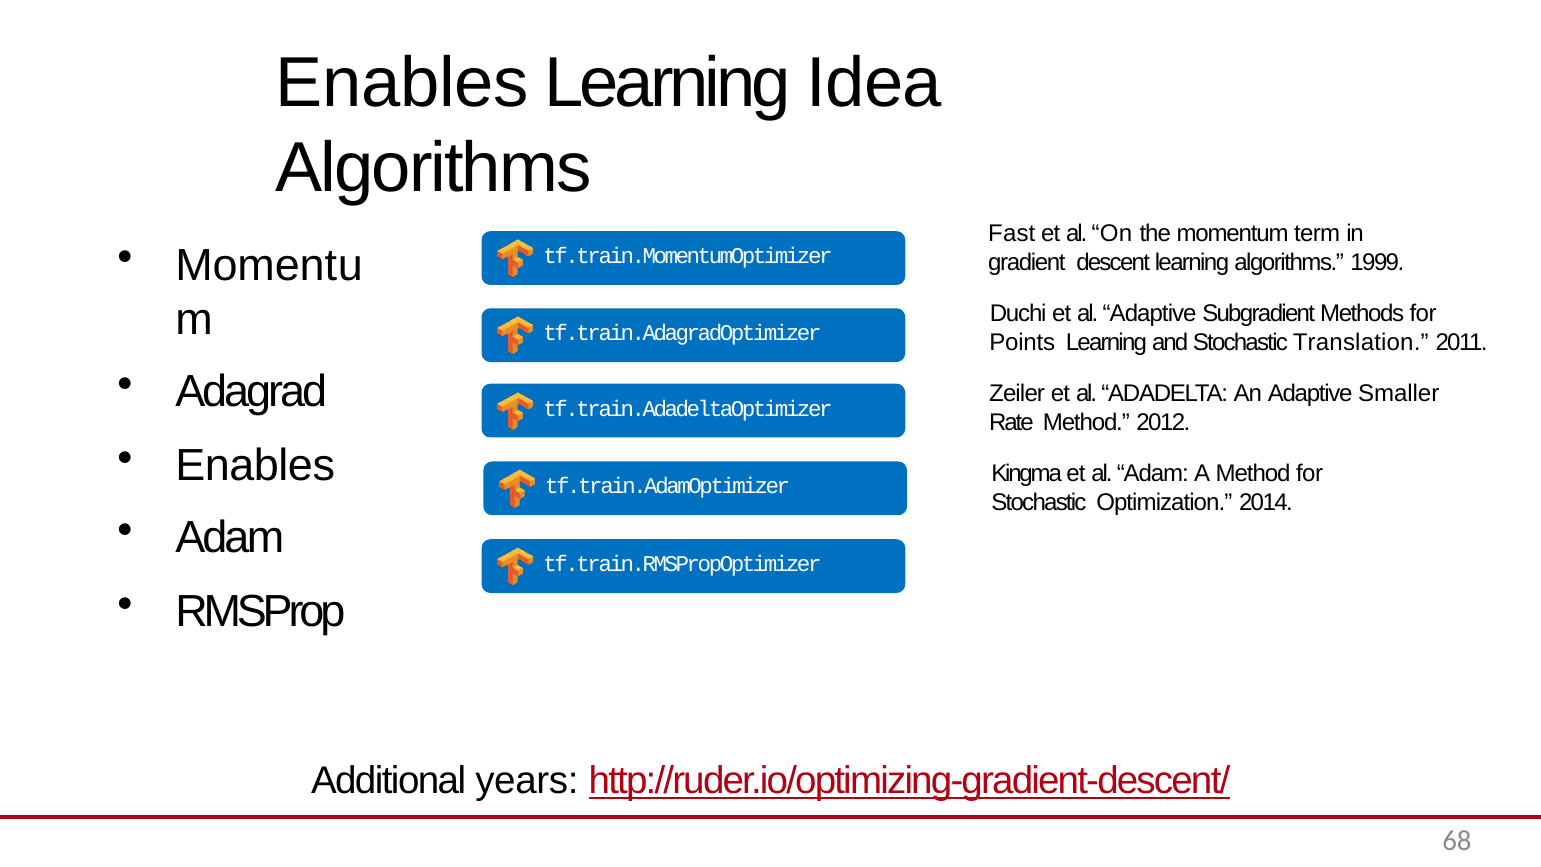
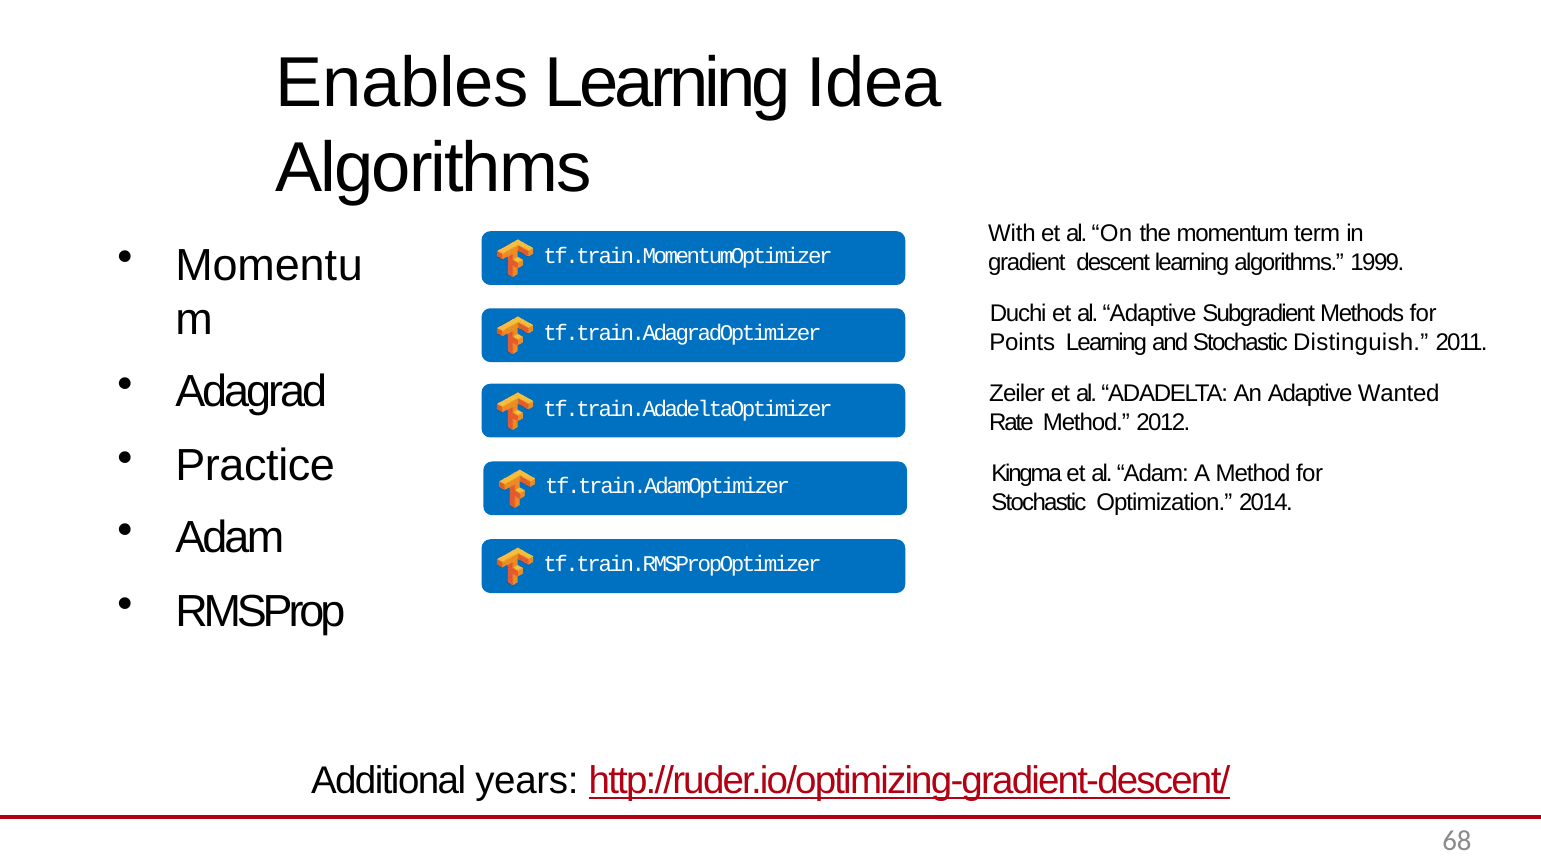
Fast: Fast -> With
Translation: Translation -> Distinguish
Smaller: Smaller -> Wanted
Enables at (255, 466): Enables -> Practice
